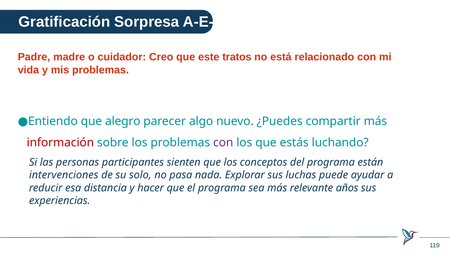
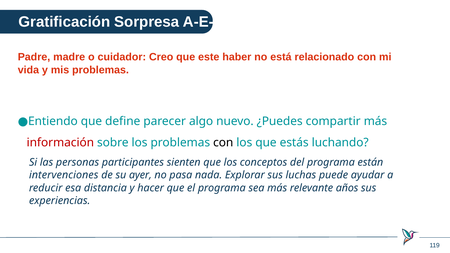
tratos: tratos -> haber
alegro: alegro -> define
con at (223, 143) colour: purple -> black
solo: solo -> ayer
